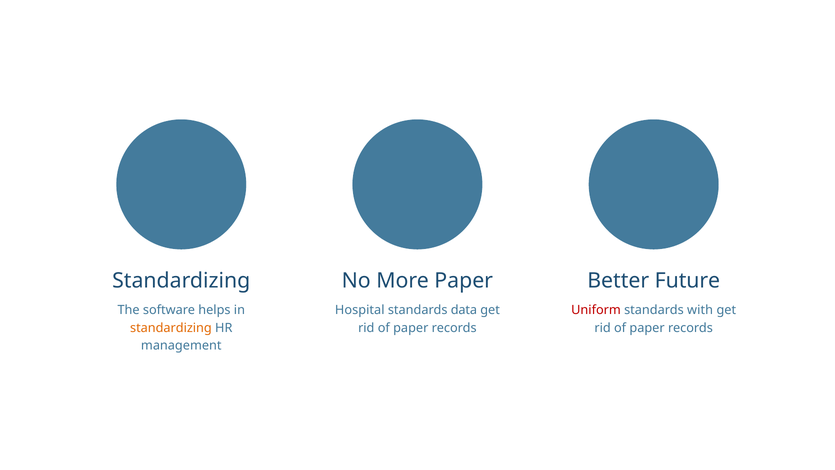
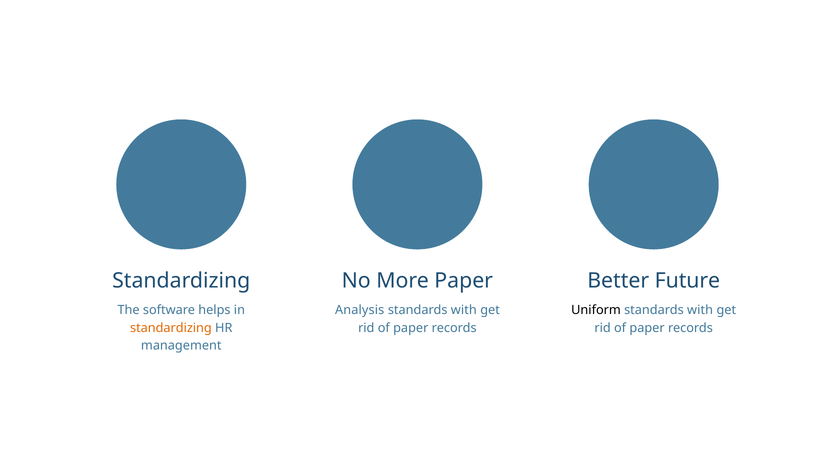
Hospital: Hospital -> Analysis
data at (464, 310): data -> with
Uniform colour: red -> black
